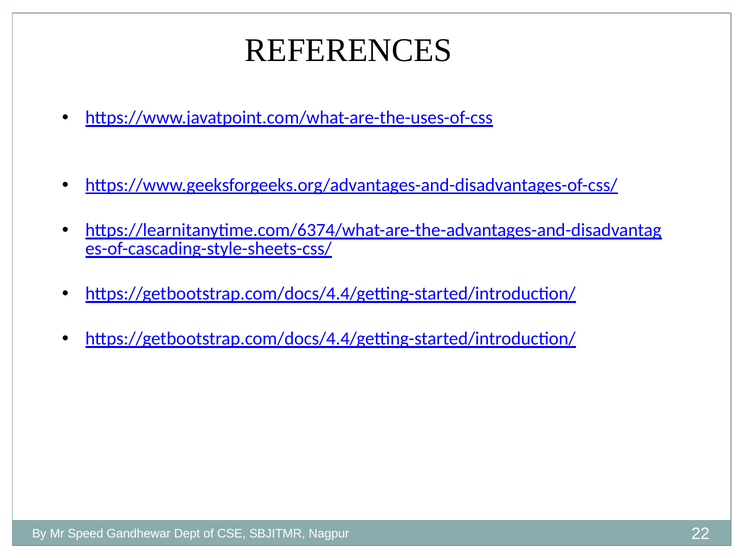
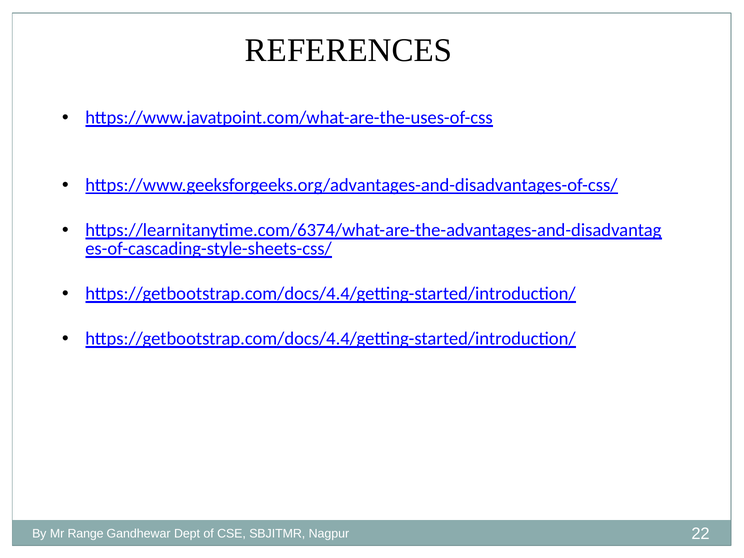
Speed: Speed -> Range
